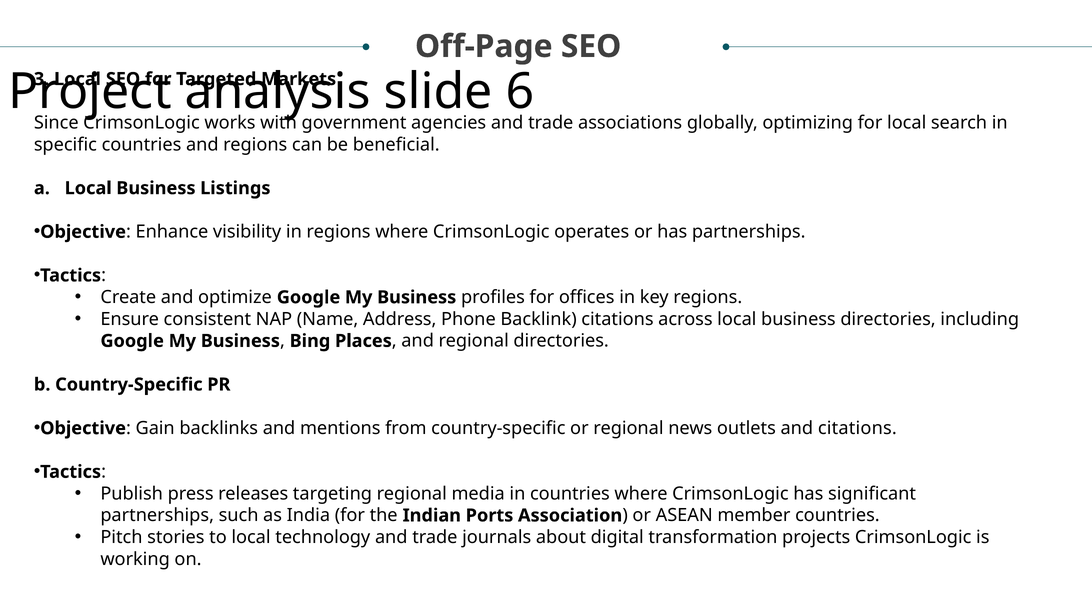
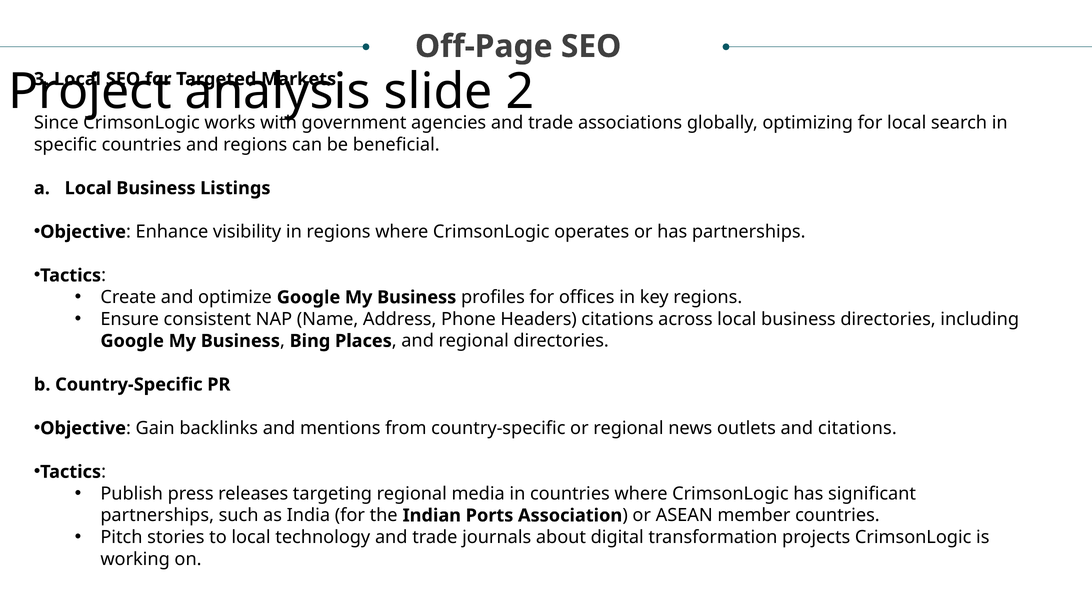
6: 6 -> 2
Backlink: Backlink -> Headers
